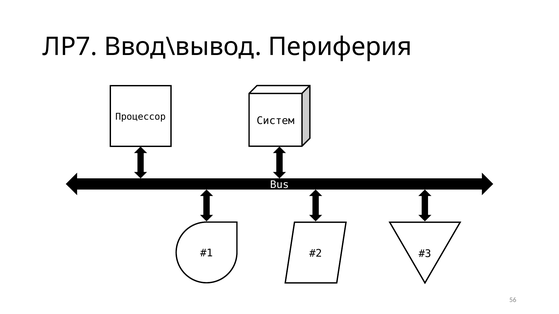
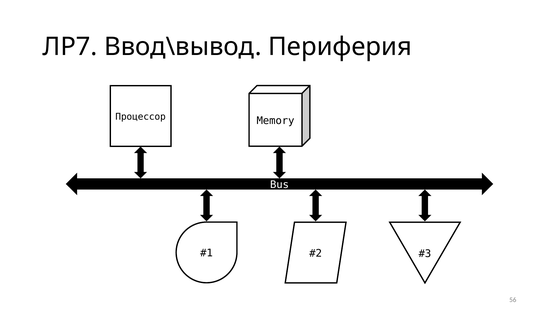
Систем: Систем -> Memory
